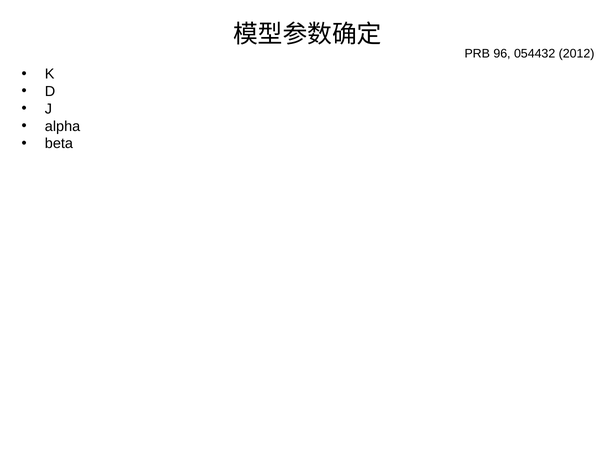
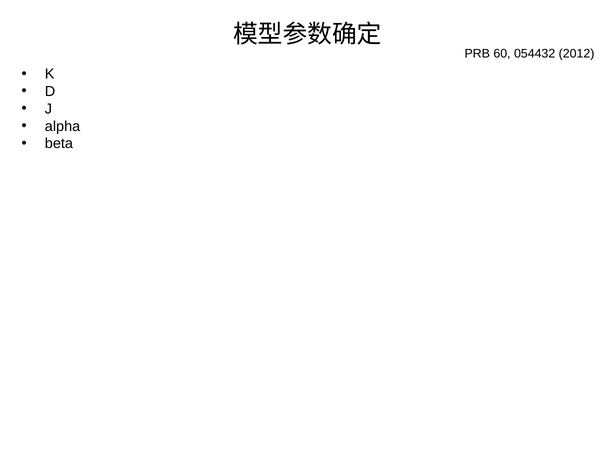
96: 96 -> 60
